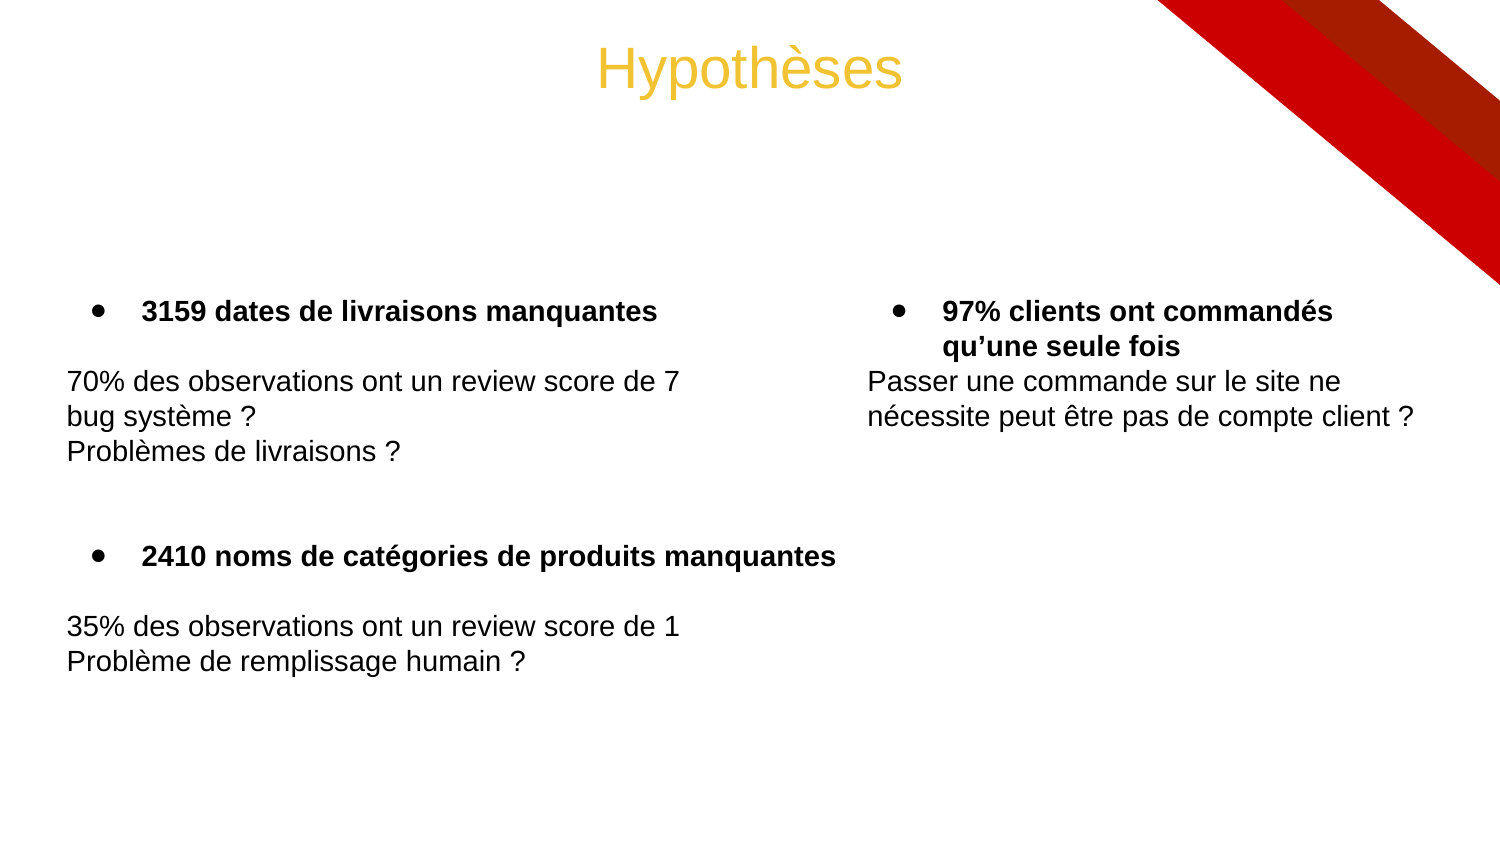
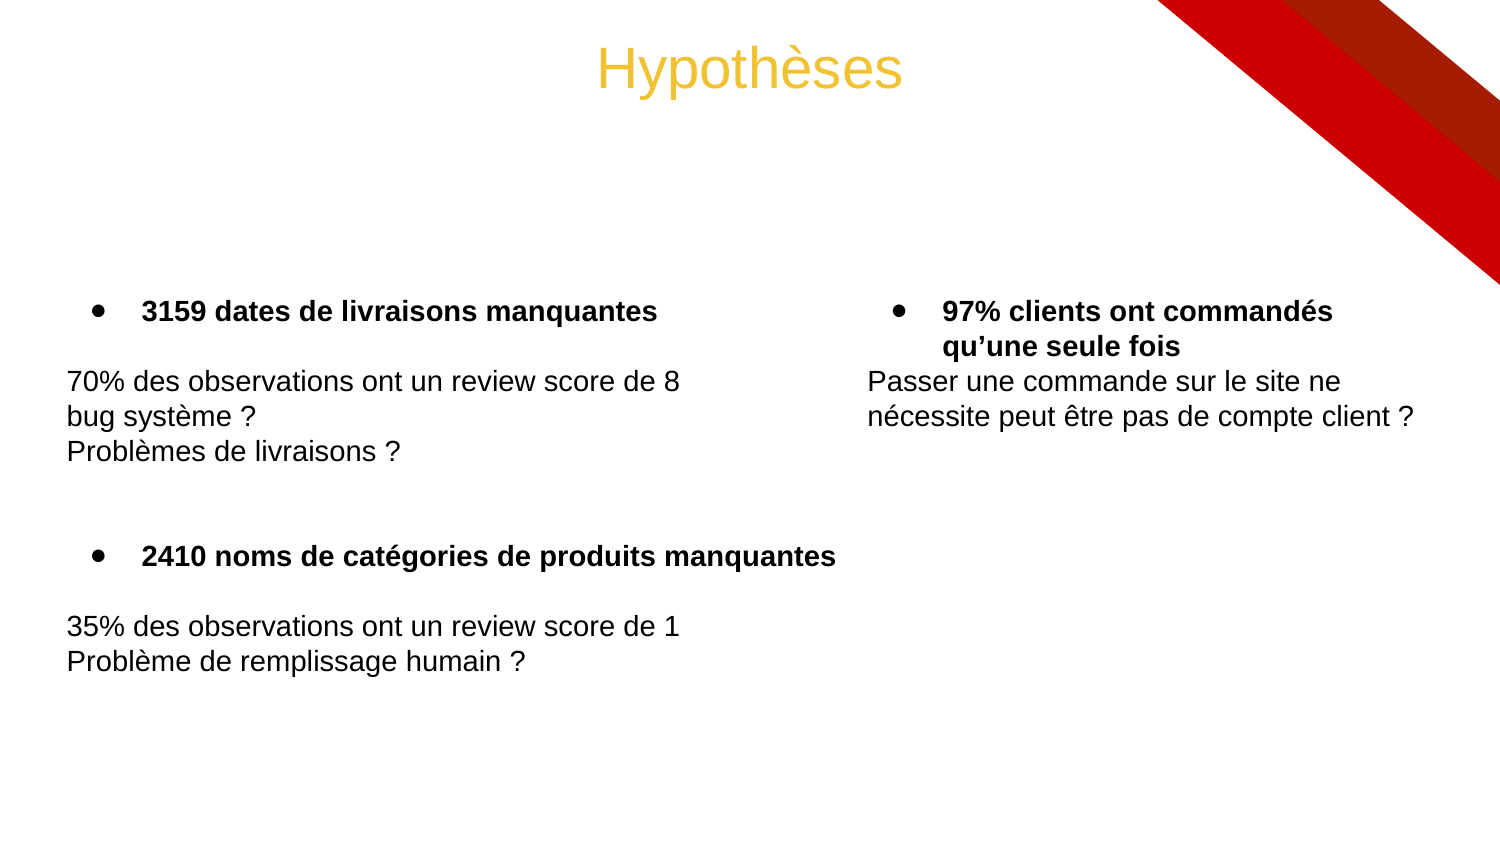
7: 7 -> 8
